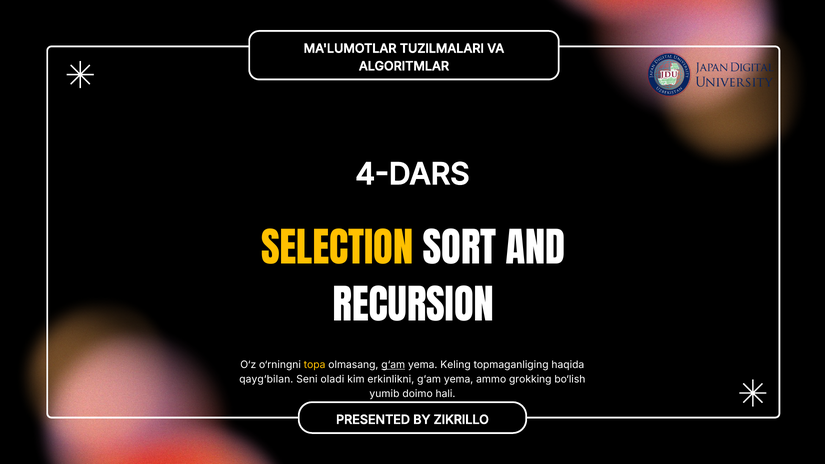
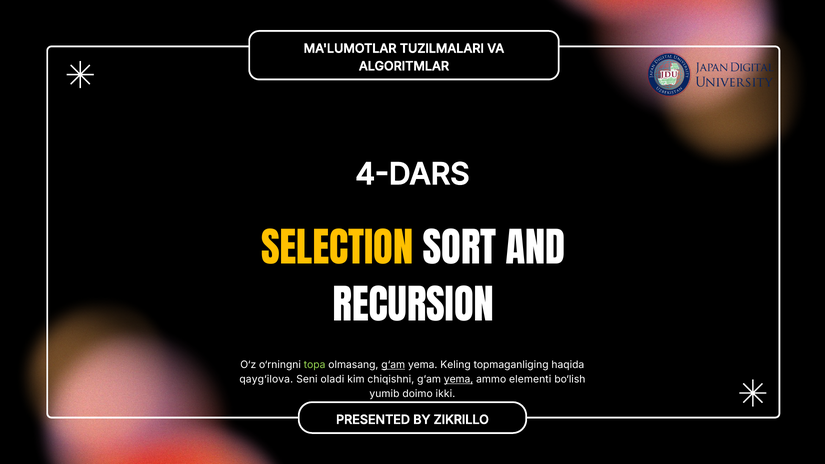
topa colour: yellow -> light green
qayg‘bilan: qayg‘bilan -> qayg‘ilova
erkinlikni: erkinlikni -> chiqishni
yema at (459, 379) underline: none -> present
grokking: grokking -> elementi
hali: hali -> ikki
